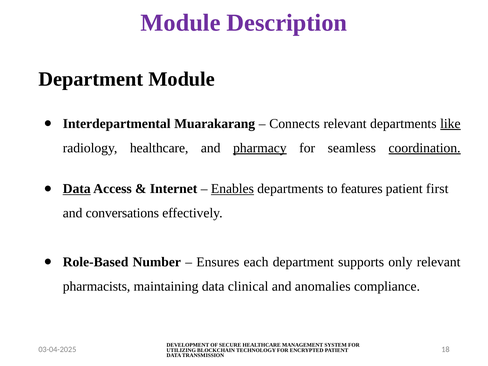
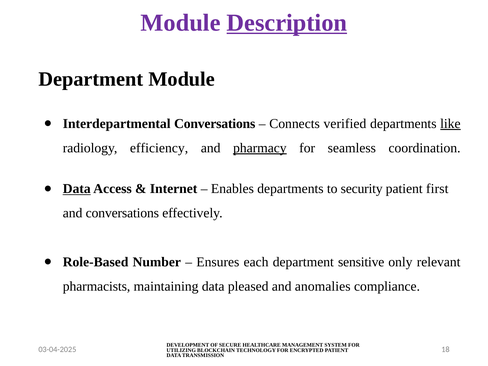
Description underline: none -> present
Interdepartmental Muarakarang: Muarakarang -> Conversations
Connects relevant: relevant -> verified
radiology healthcare: healthcare -> efficiency
coordination underline: present -> none
Enables underline: present -> none
features: features -> security
supports: supports -> sensitive
clinical: clinical -> pleased
